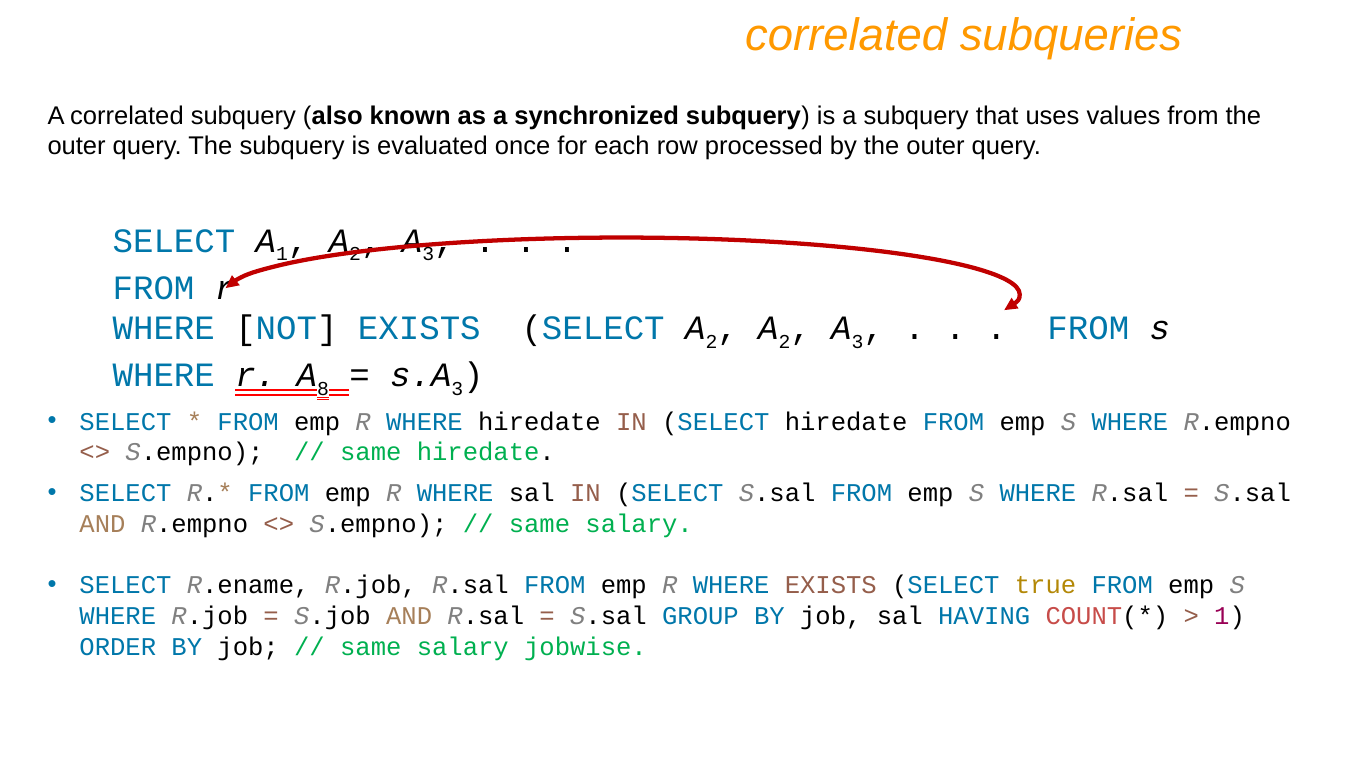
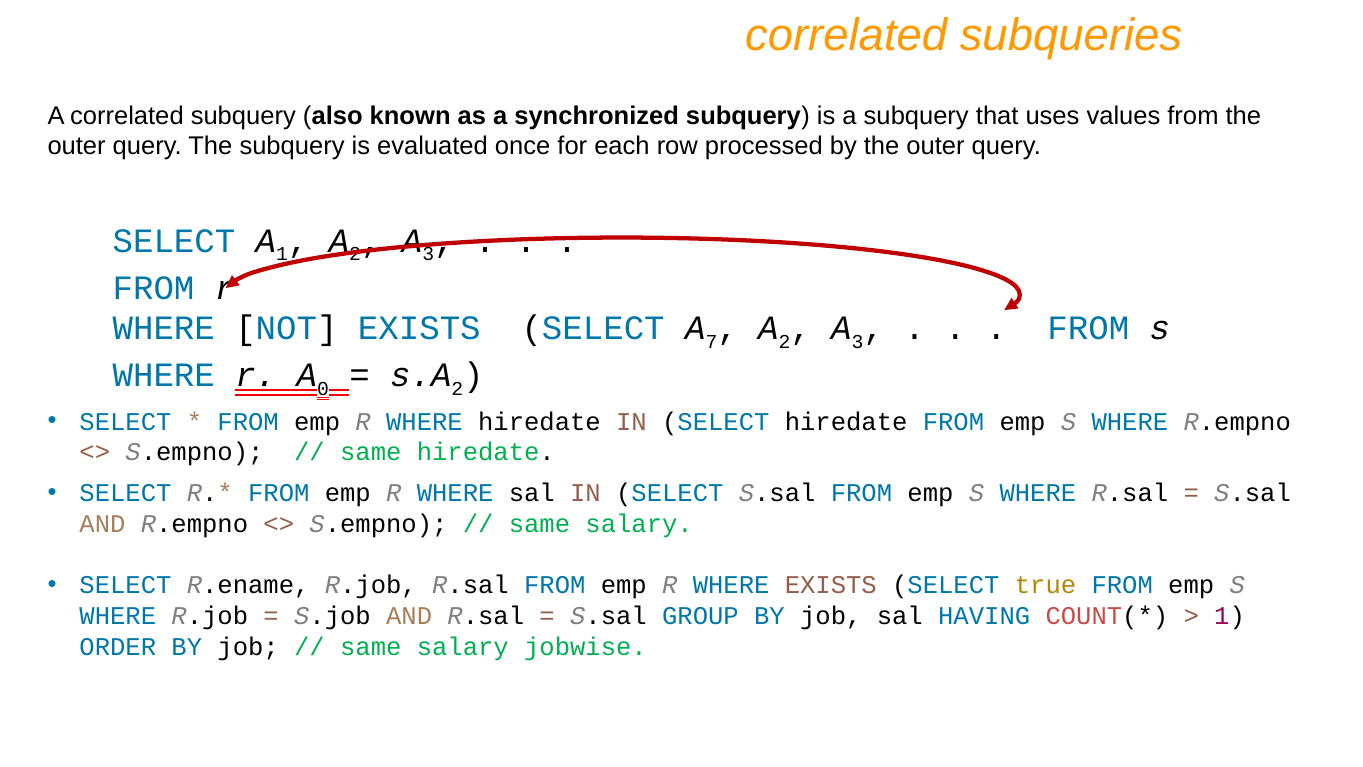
SELECT A 2: 2 -> 7
8: 8 -> 0
3 at (457, 388): 3 -> 2
